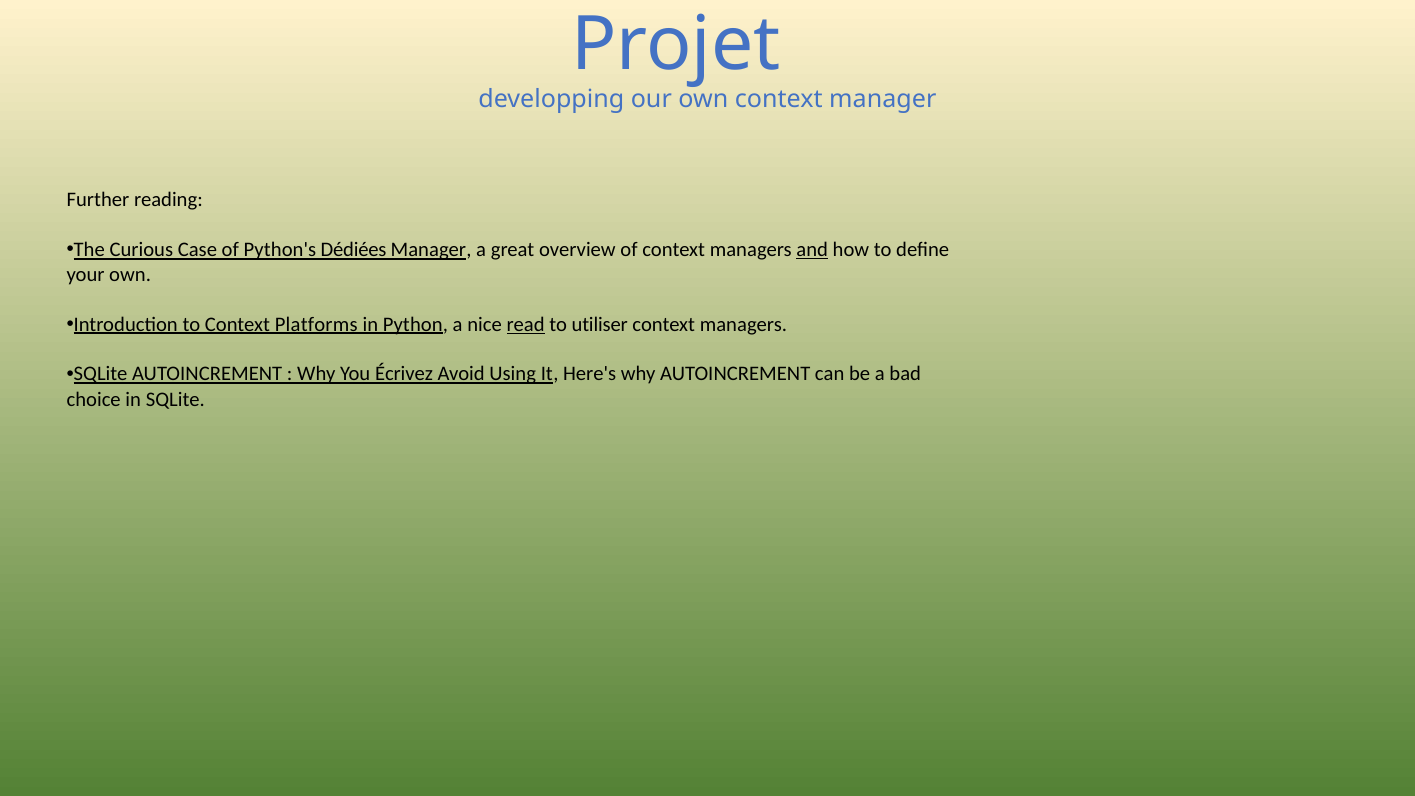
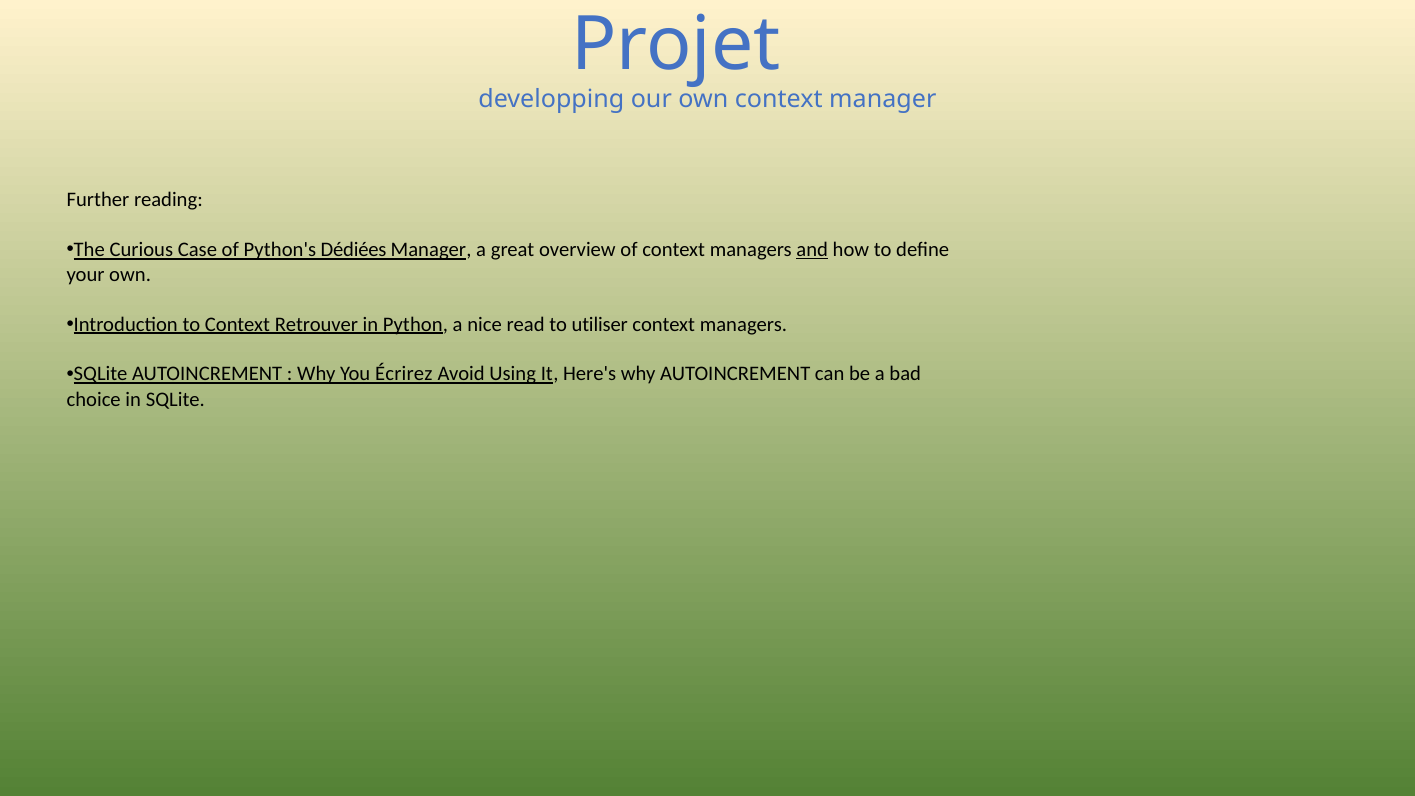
Platforms: Platforms -> Retrouver
read underline: present -> none
Écrivez: Écrivez -> Écrirez
